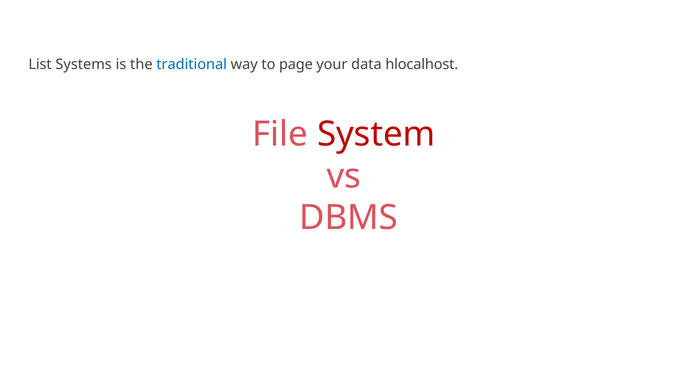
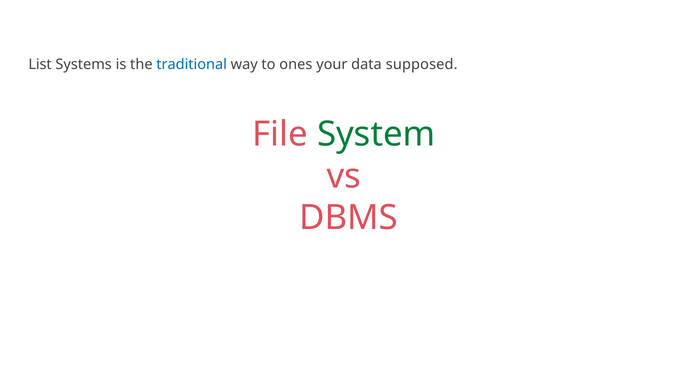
page: page -> ones
hlocalhost: hlocalhost -> supposed
System colour: red -> green
